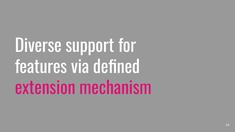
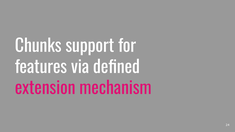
Diverse: Diverse -> Chunks
